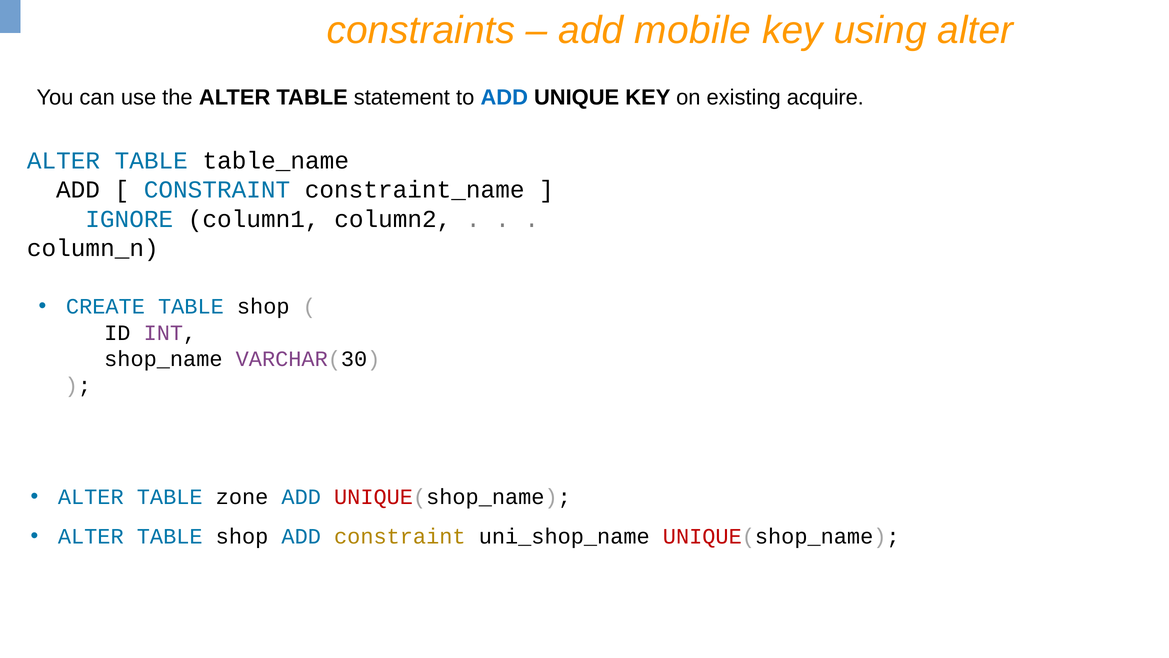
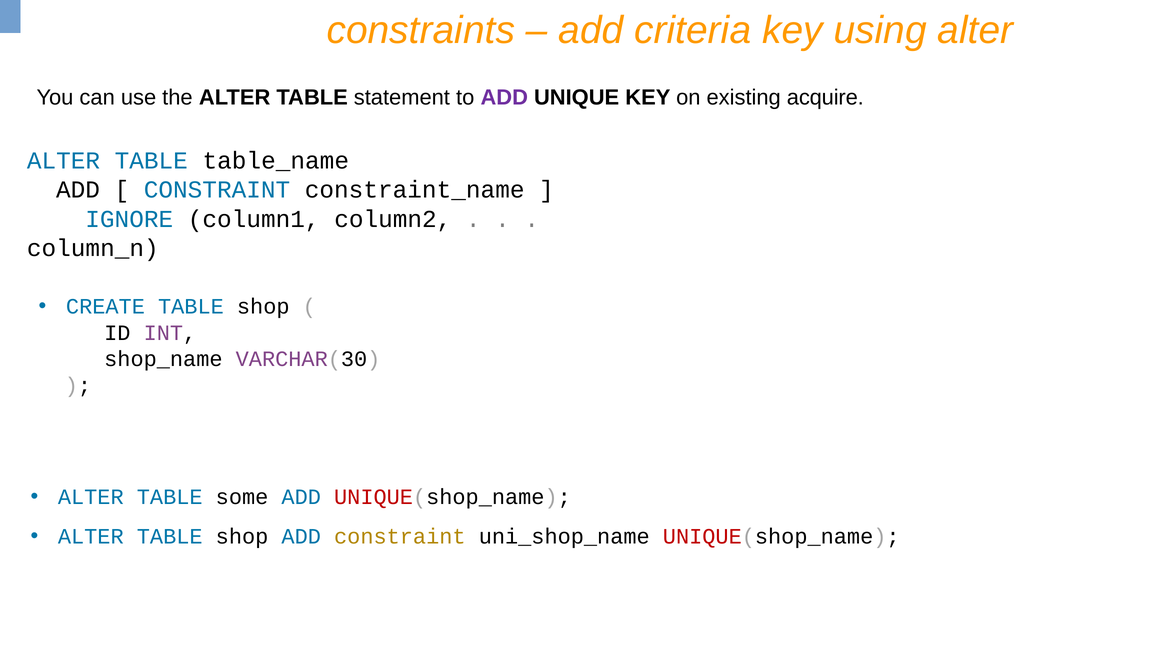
mobile: mobile -> criteria
ADD at (504, 97) colour: blue -> purple
zone: zone -> some
